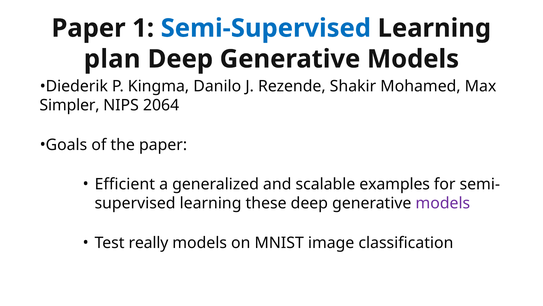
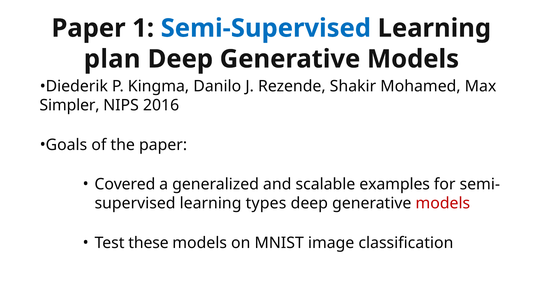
2064: 2064 -> 2016
Efficient: Efficient -> Covered
these: these -> types
models at (443, 203) colour: purple -> red
really: really -> these
